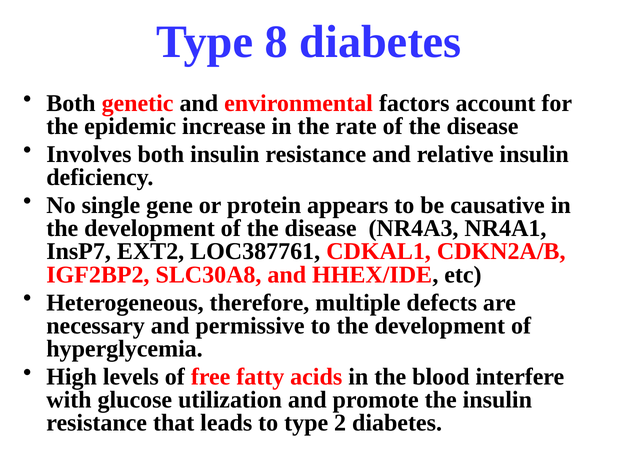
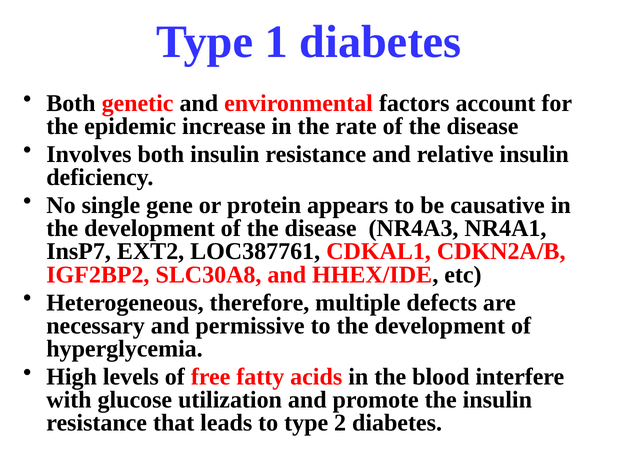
8: 8 -> 1
